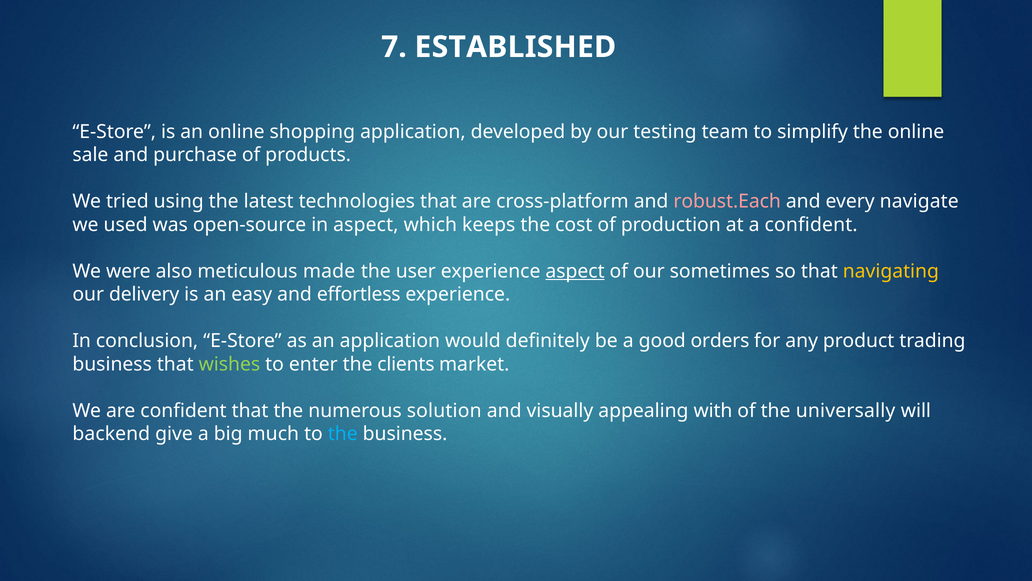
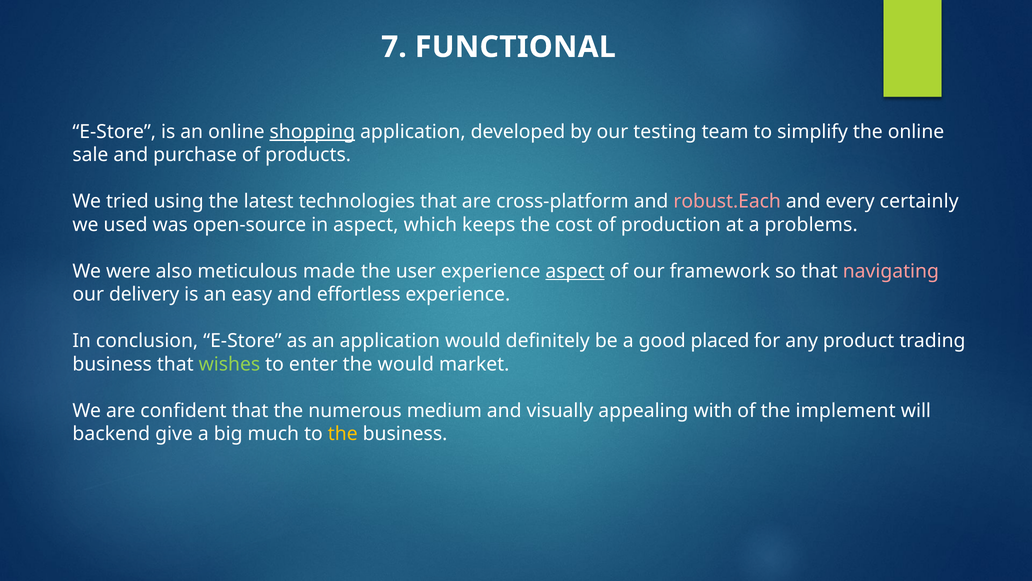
ESTABLISHED: ESTABLISHED -> FUNCTIONAL
shopping underline: none -> present
navigate: navigate -> certainly
a confident: confident -> problems
sometimes: sometimes -> framework
navigating colour: yellow -> pink
orders: orders -> placed
the clients: clients -> would
solution: solution -> medium
universally: universally -> implement
the at (343, 434) colour: light blue -> yellow
